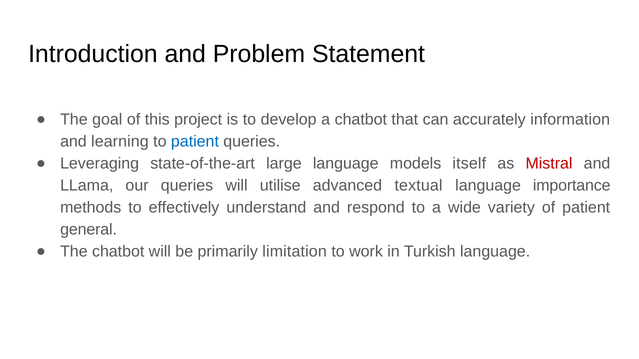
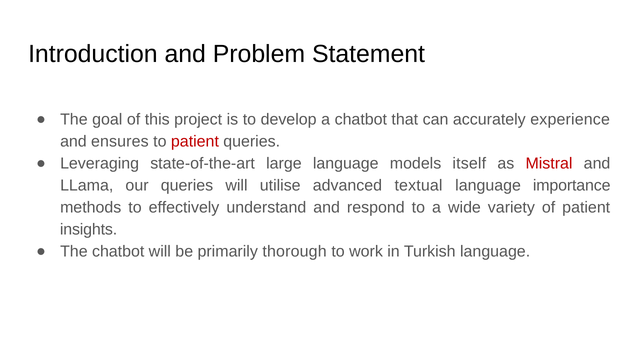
information: information -> experience
learning: learning -> ensures
patient at (195, 142) colour: blue -> red
general: general -> insights
limitation: limitation -> thorough
